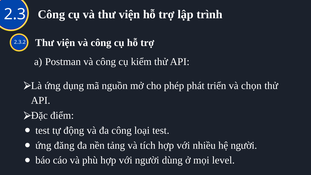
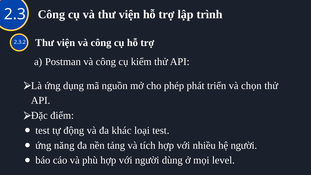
đa công: công -> khác
đăng: đăng -> năng
